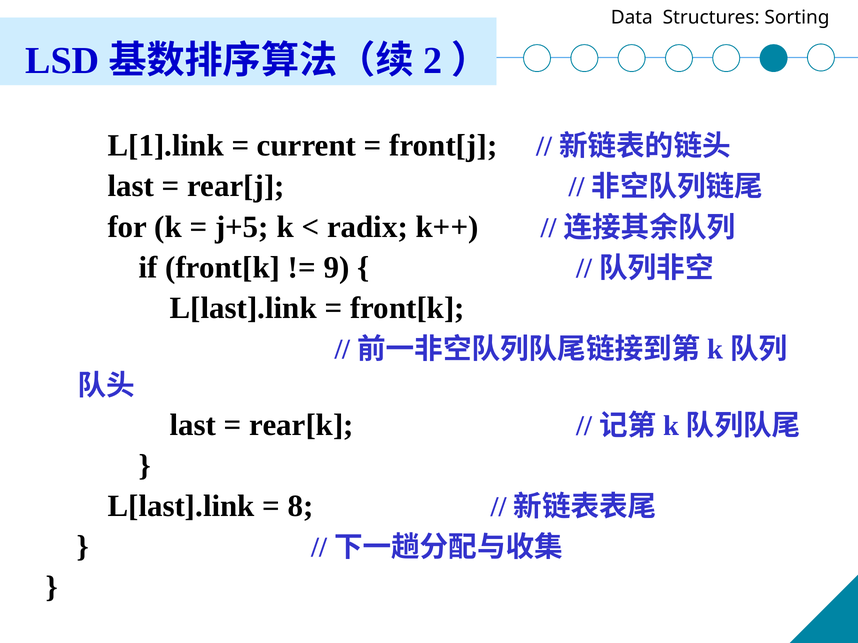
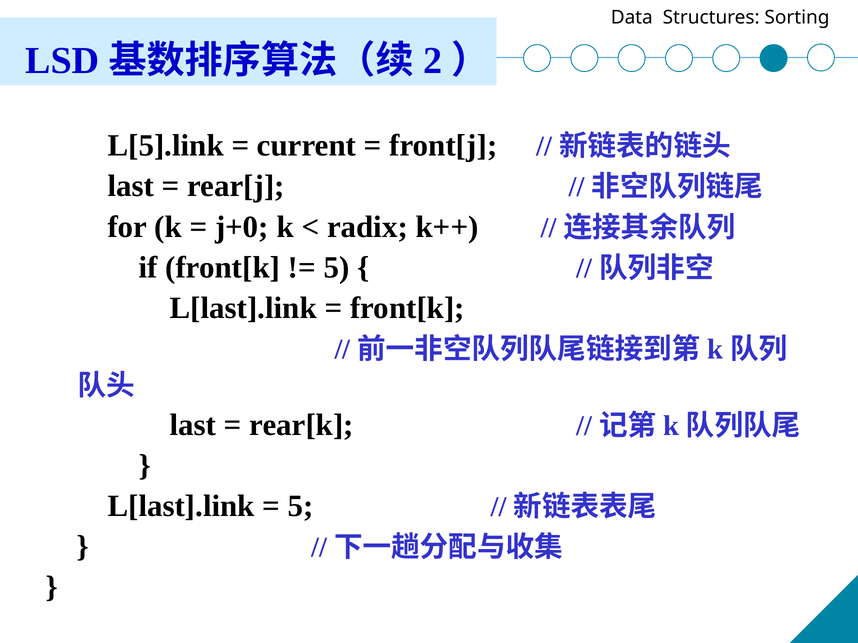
L[1].link: L[1].link -> L[5].link
j+5: j+5 -> j+0
9 at (336, 268): 9 -> 5
8 at (301, 506): 8 -> 5
